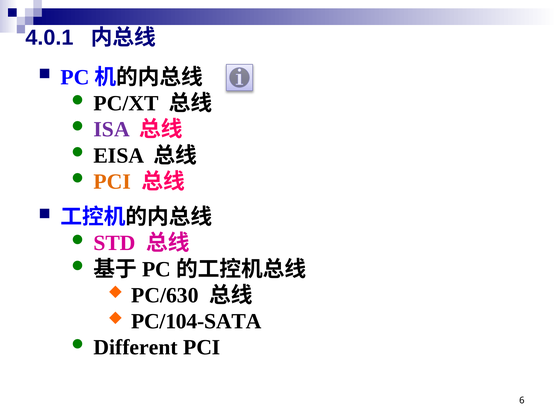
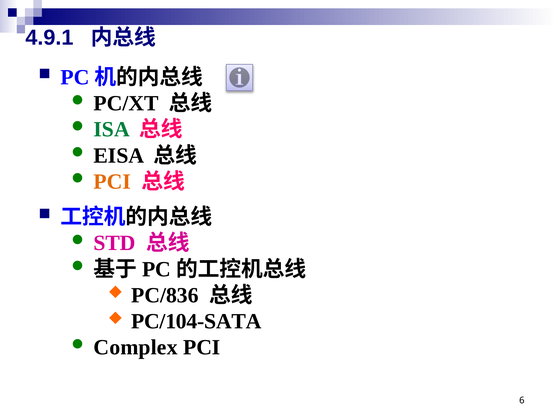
4.0.1: 4.0.1 -> 4.9.1
ISA colour: purple -> green
PC/630: PC/630 -> PC/836
Different: Different -> Complex
